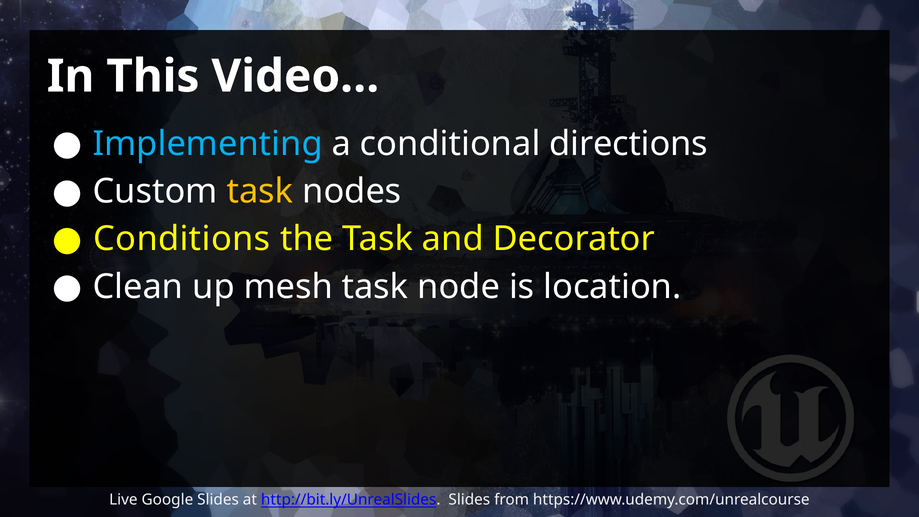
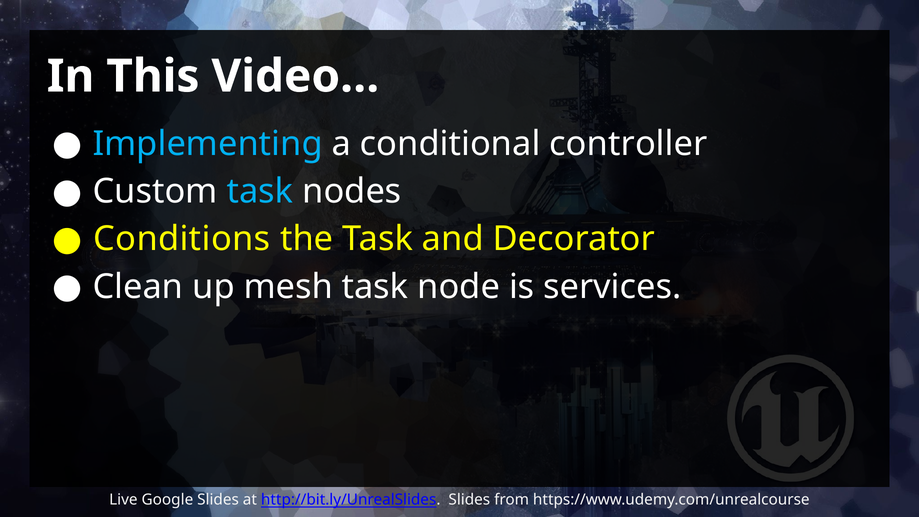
directions: directions -> controller
task at (260, 192) colour: yellow -> light blue
location: location -> services
